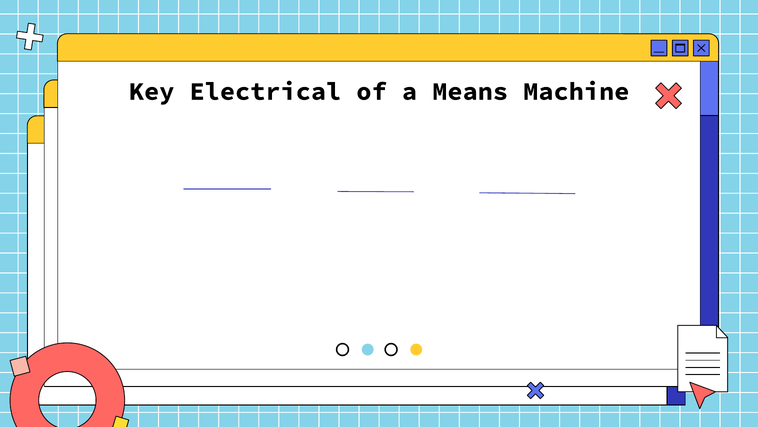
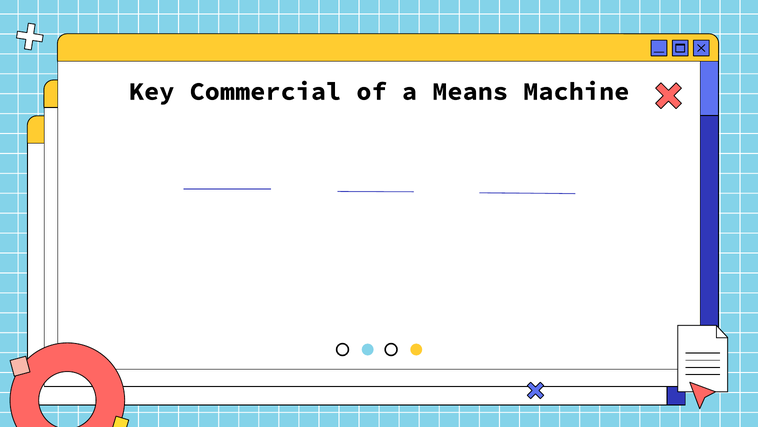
Electrical: Electrical -> Commercial
